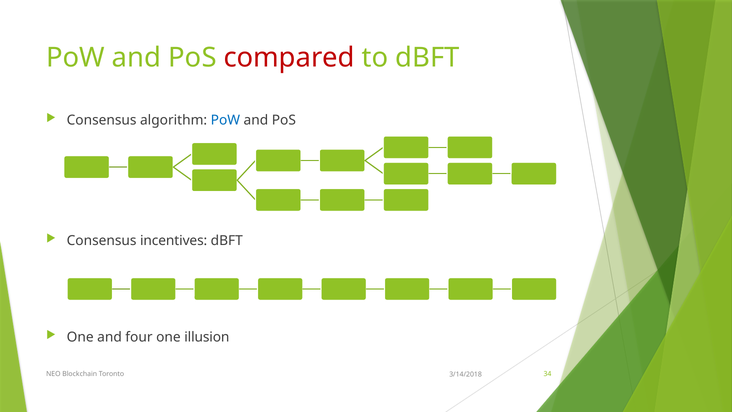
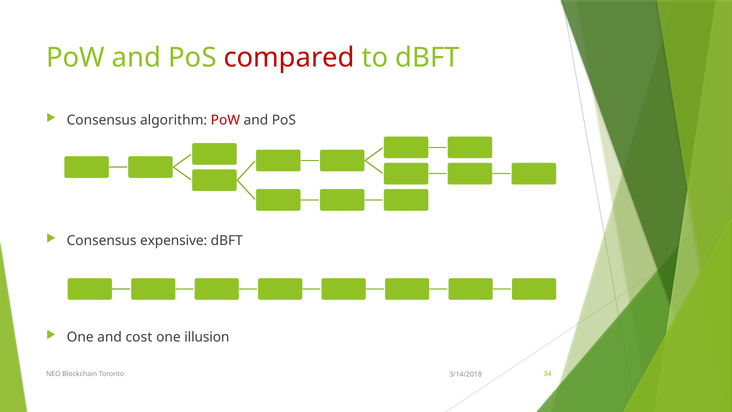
PoW at (225, 120) colour: blue -> red
incentives: incentives -> expensive
four: four -> cost
